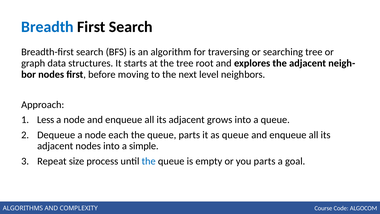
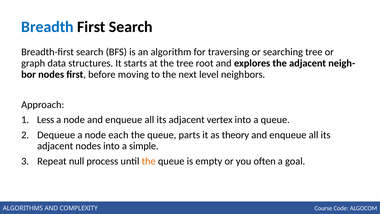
grows: grows -> vertex
as queue: queue -> theory
size: size -> null
the at (149, 161) colour: blue -> orange
you parts: parts -> often
